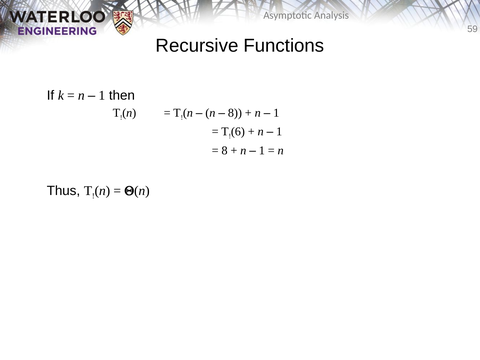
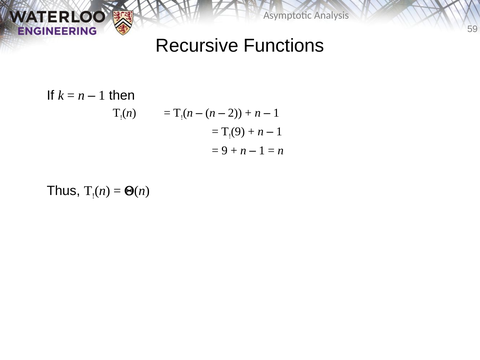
8 at (235, 113): 8 -> 2
6 at (238, 132): 6 -> 9
8 at (225, 150): 8 -> 9
